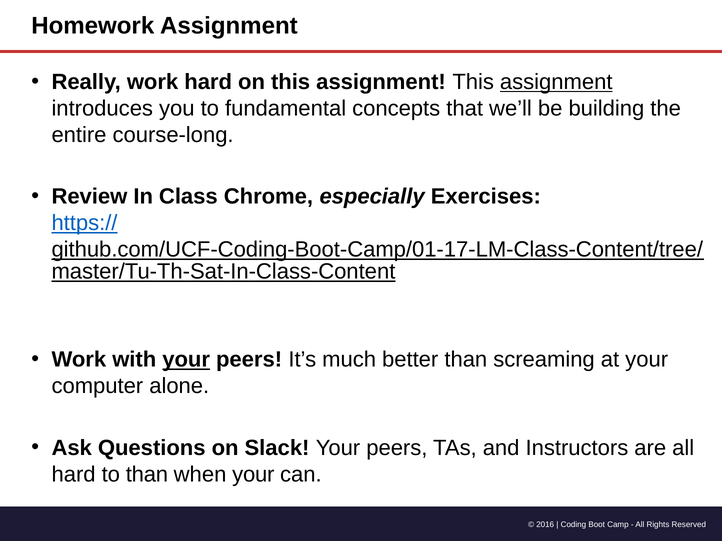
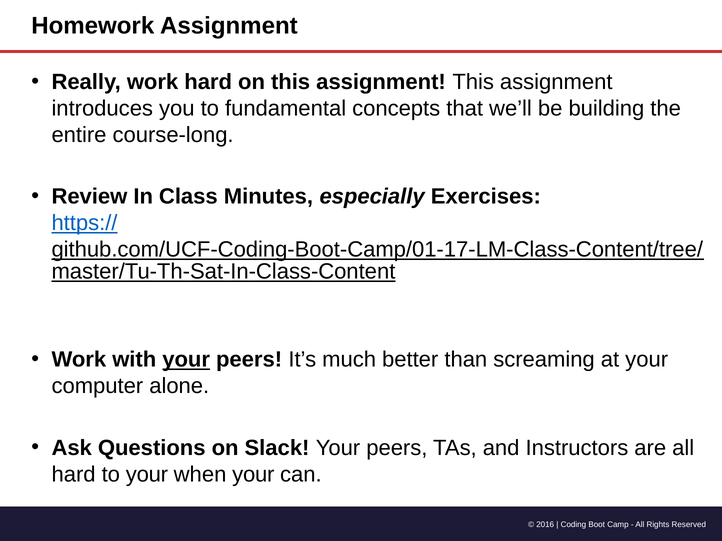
assignment at (556, 82) underline: present -> none
Chrome: Chrome -> Minutes
to than: than -> your
